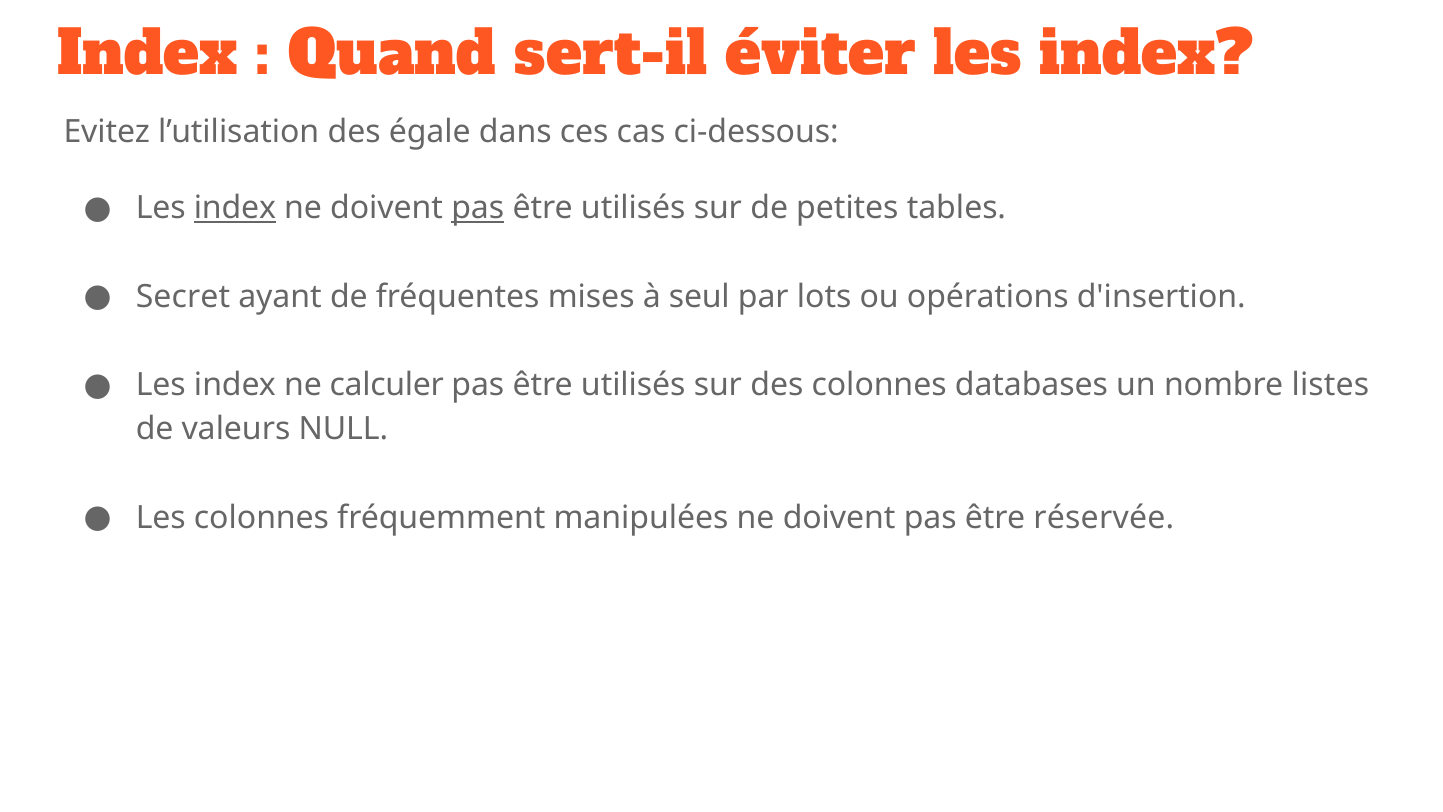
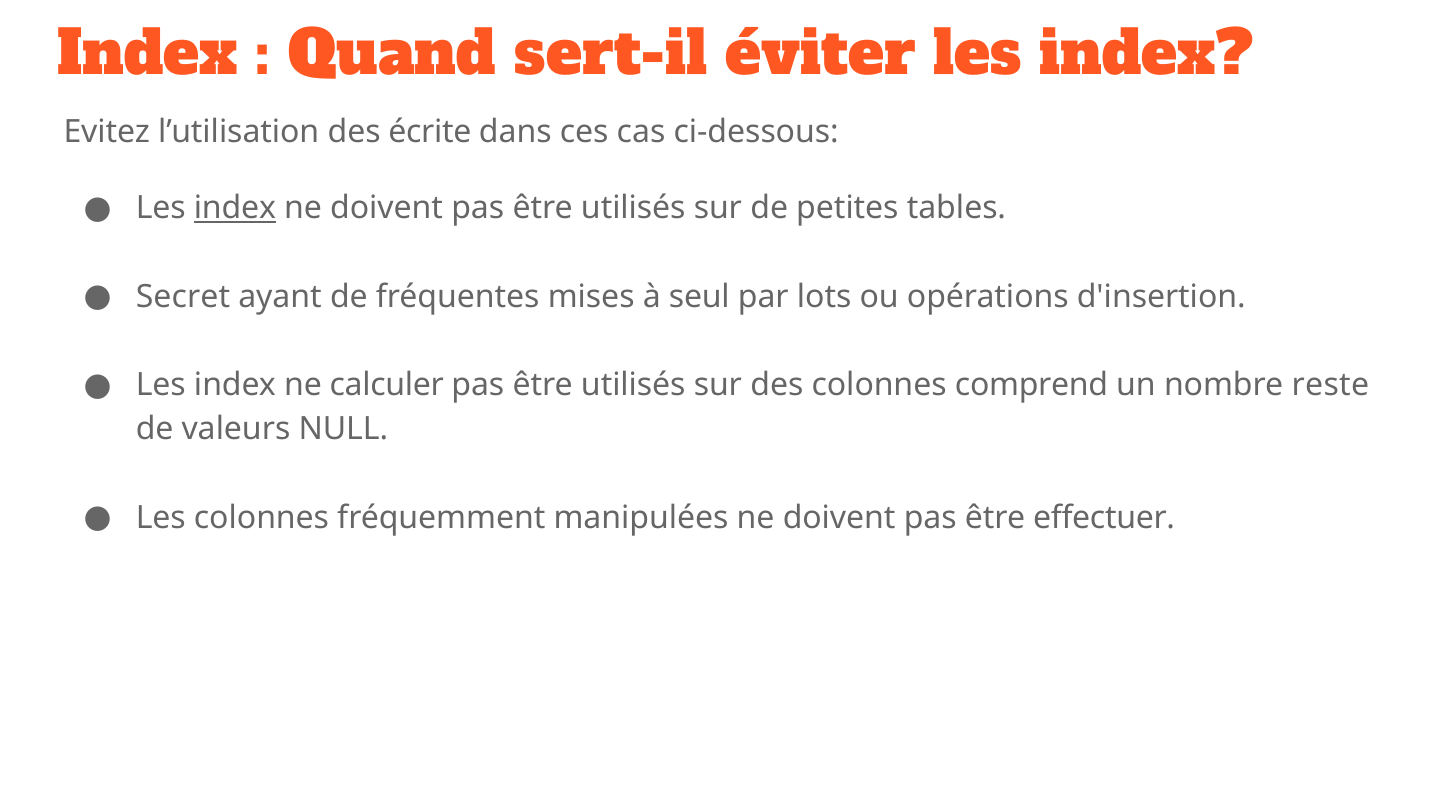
égale: égale -> écrite
pas at (478, 208) underline: present -> none
databases: databases -> comprend
listes: listes -> reste
réservée: réservée -> effectuer
